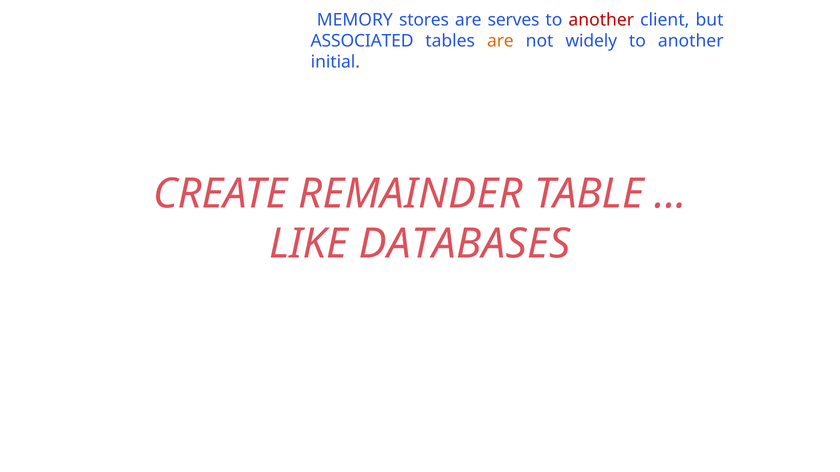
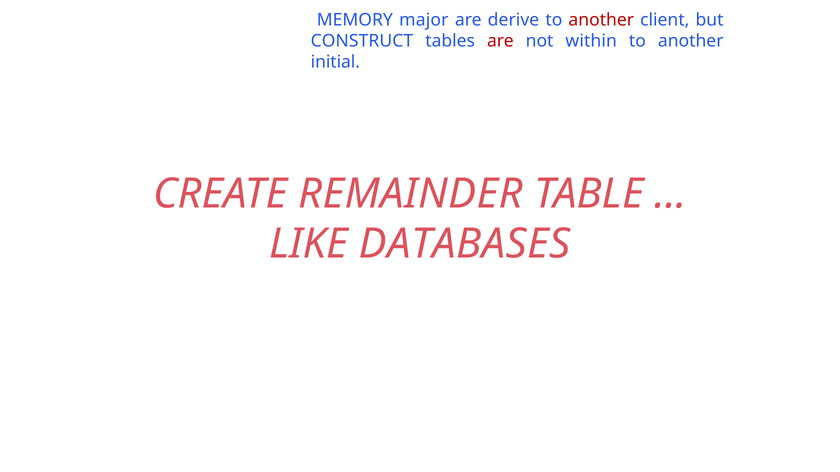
stores: stores -> major
serves: serves -> derive
ASSOCIATED: ASSOCIATED -> CONSTRUCT
are at (500, 41) colour: orange -> red
widely: widely -> within
